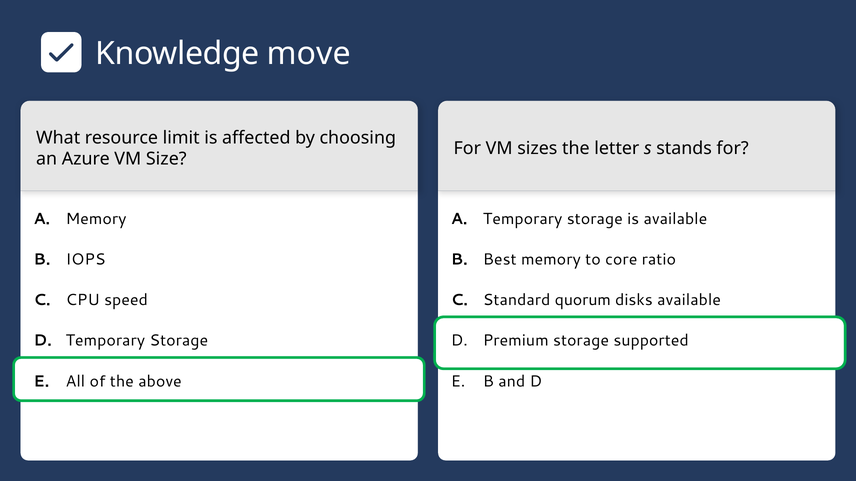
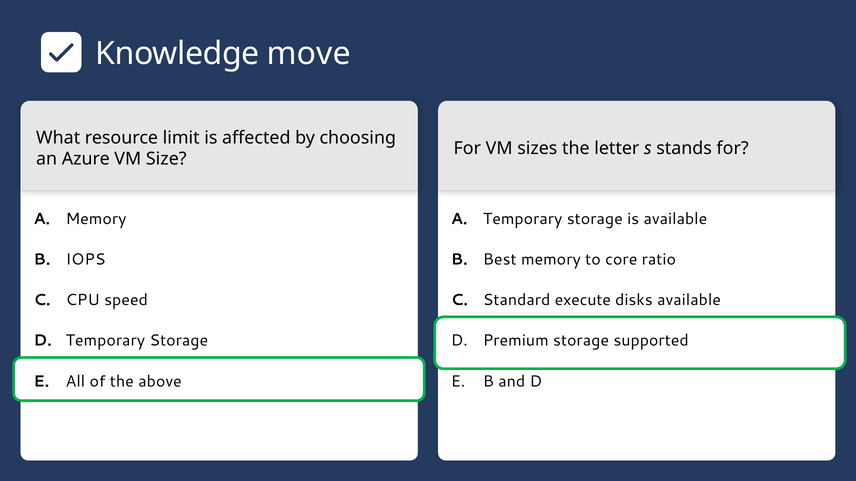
quorum: quorum -> execute
